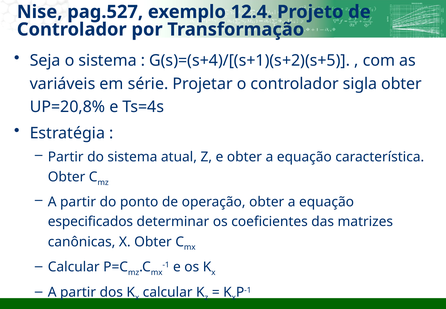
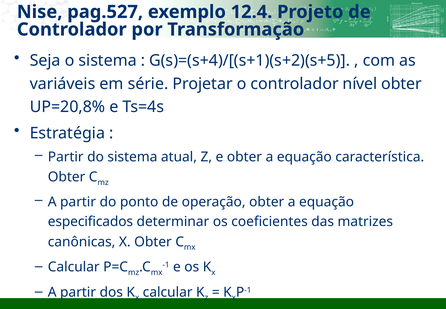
sigla: sigla -> nível
